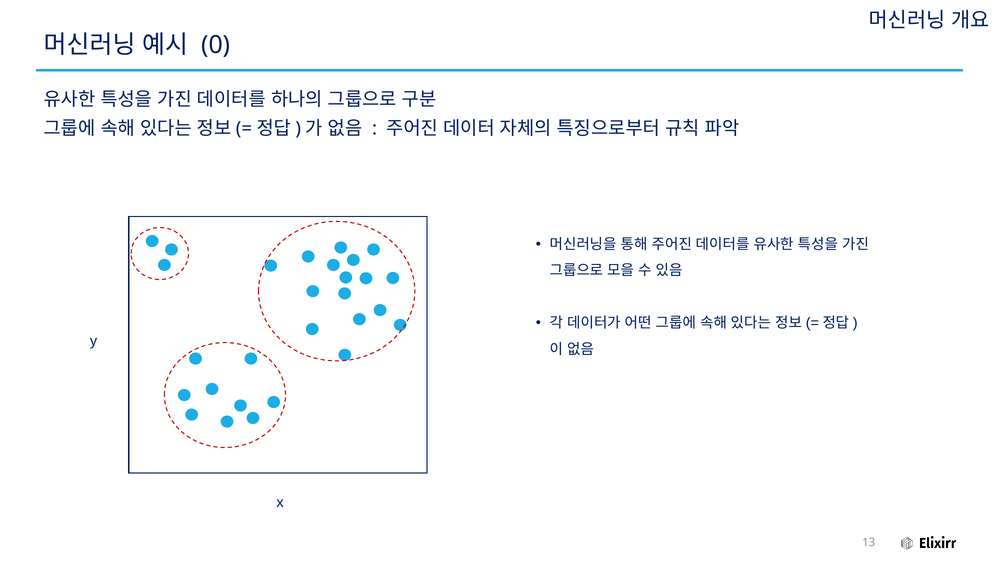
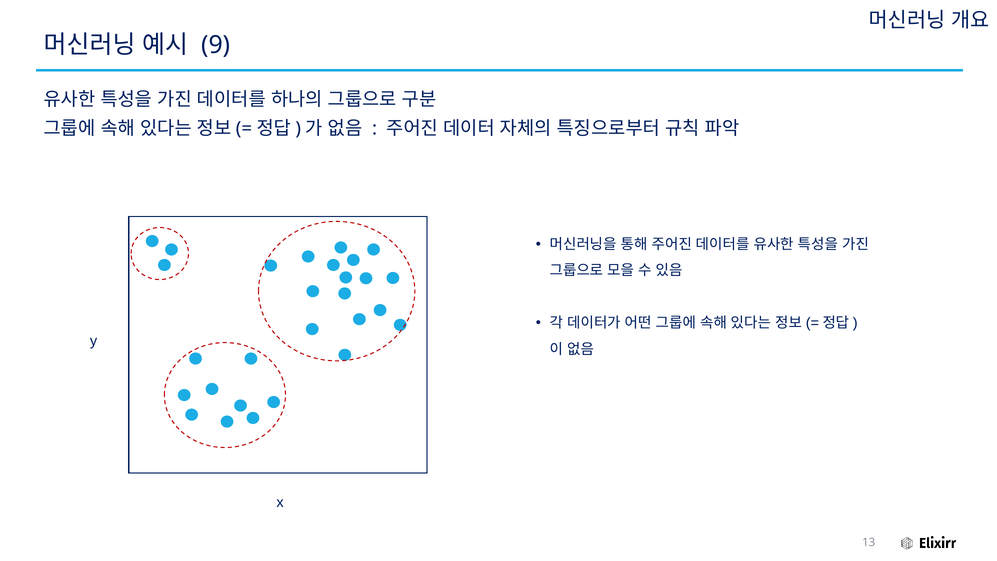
0: 0 -> 9
